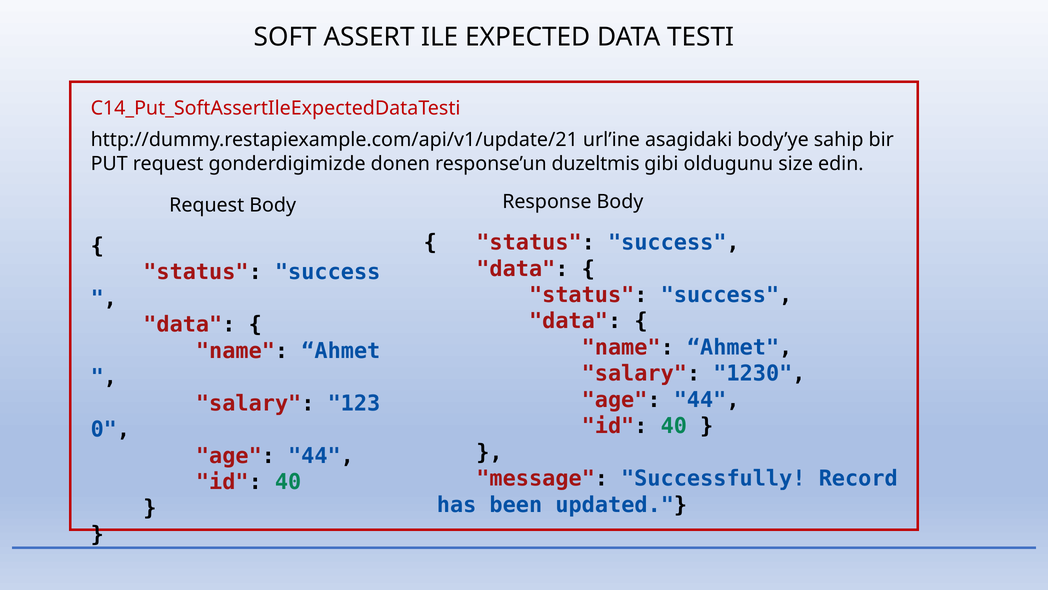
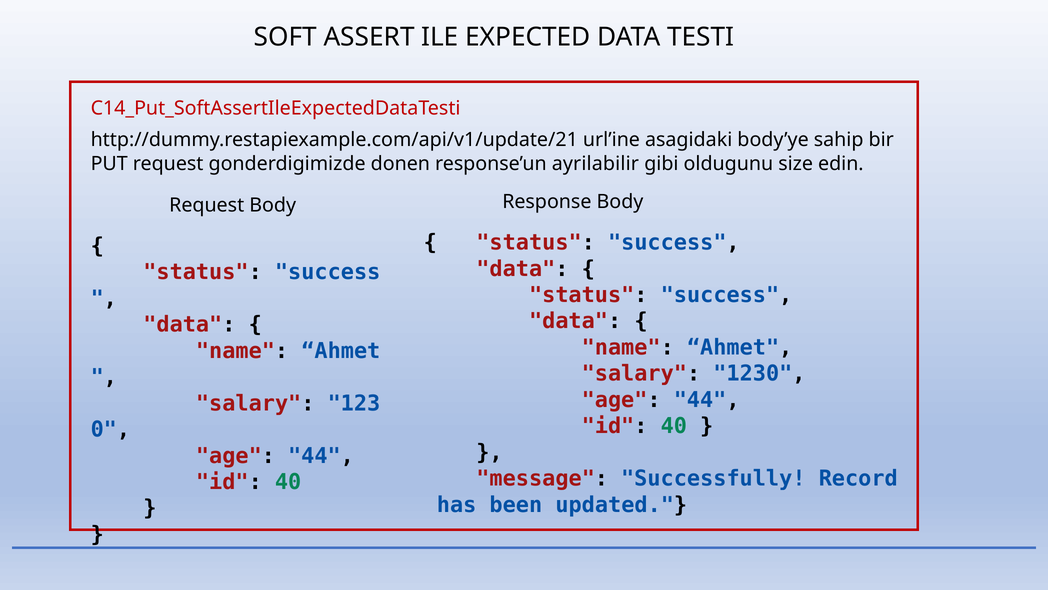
duzeltmis: duzeltmis -> ayrilabilir
